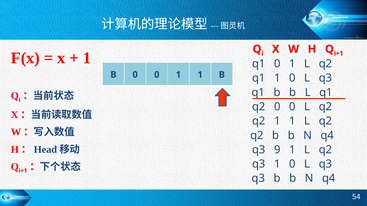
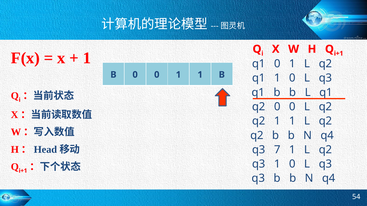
9: 9 -> 7
